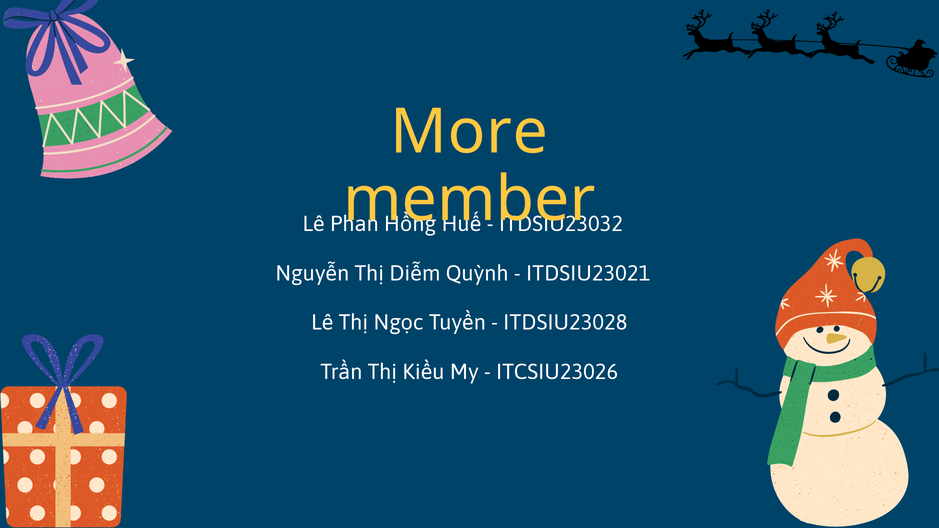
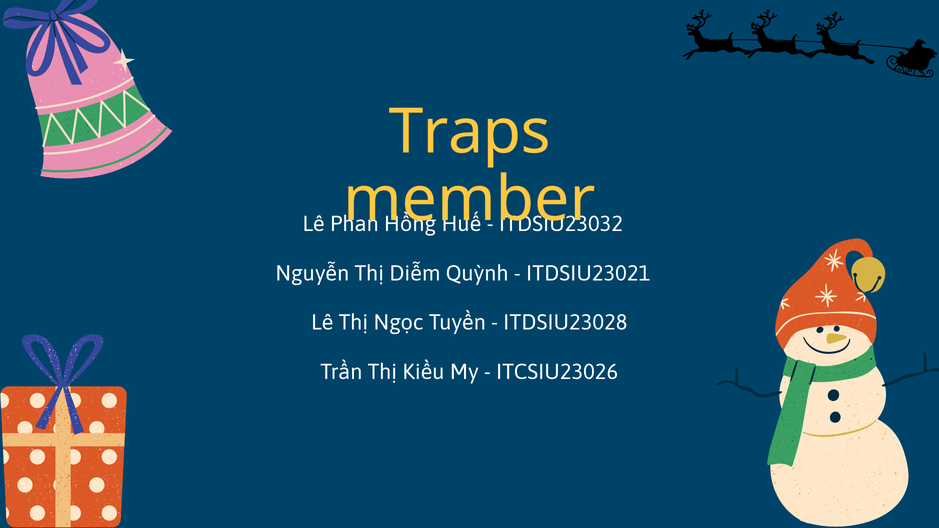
More: More -> Traps
